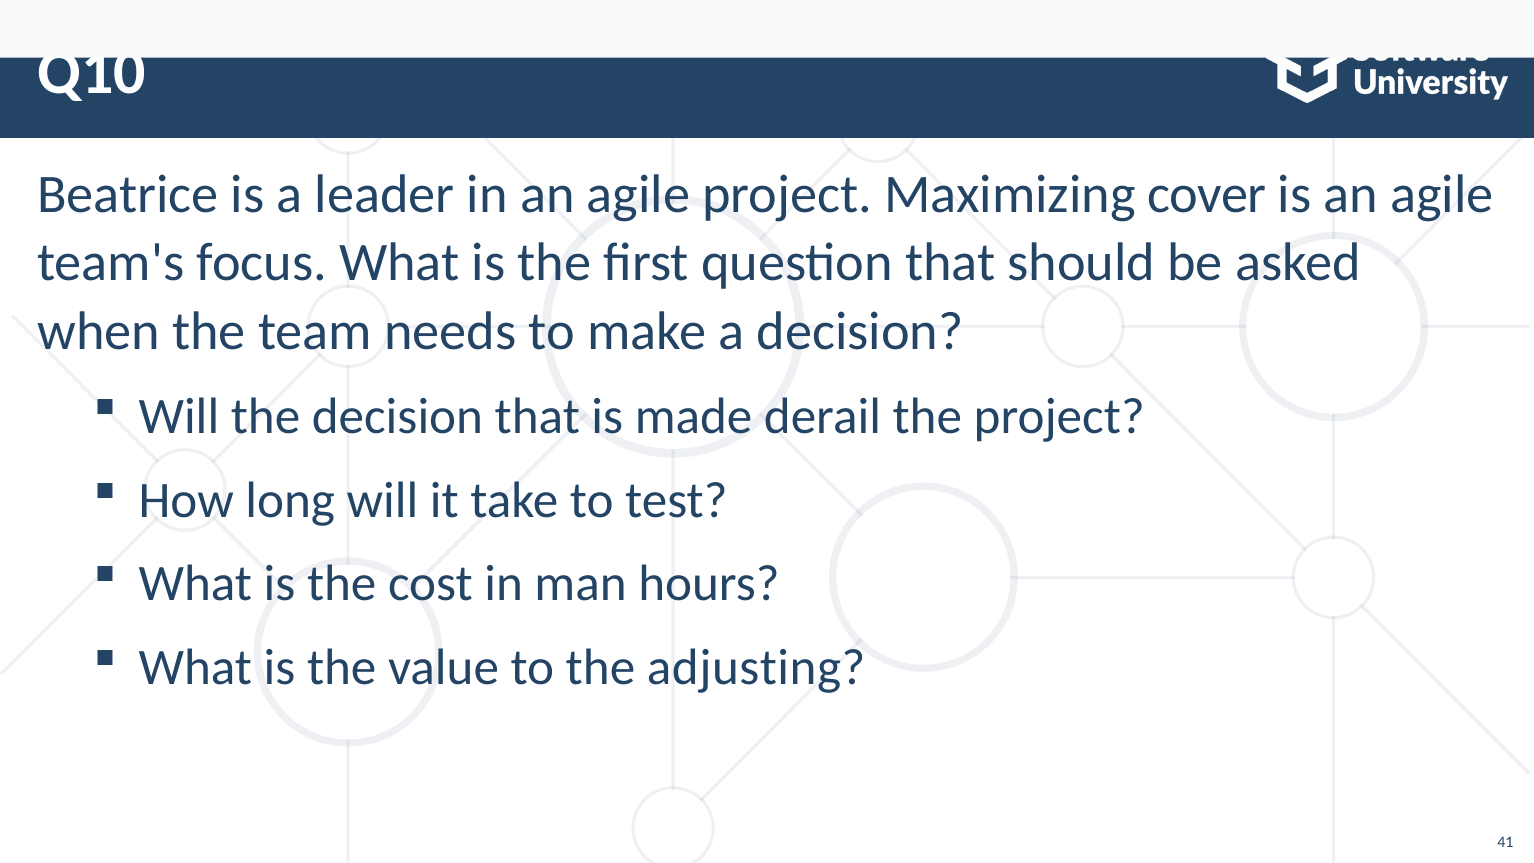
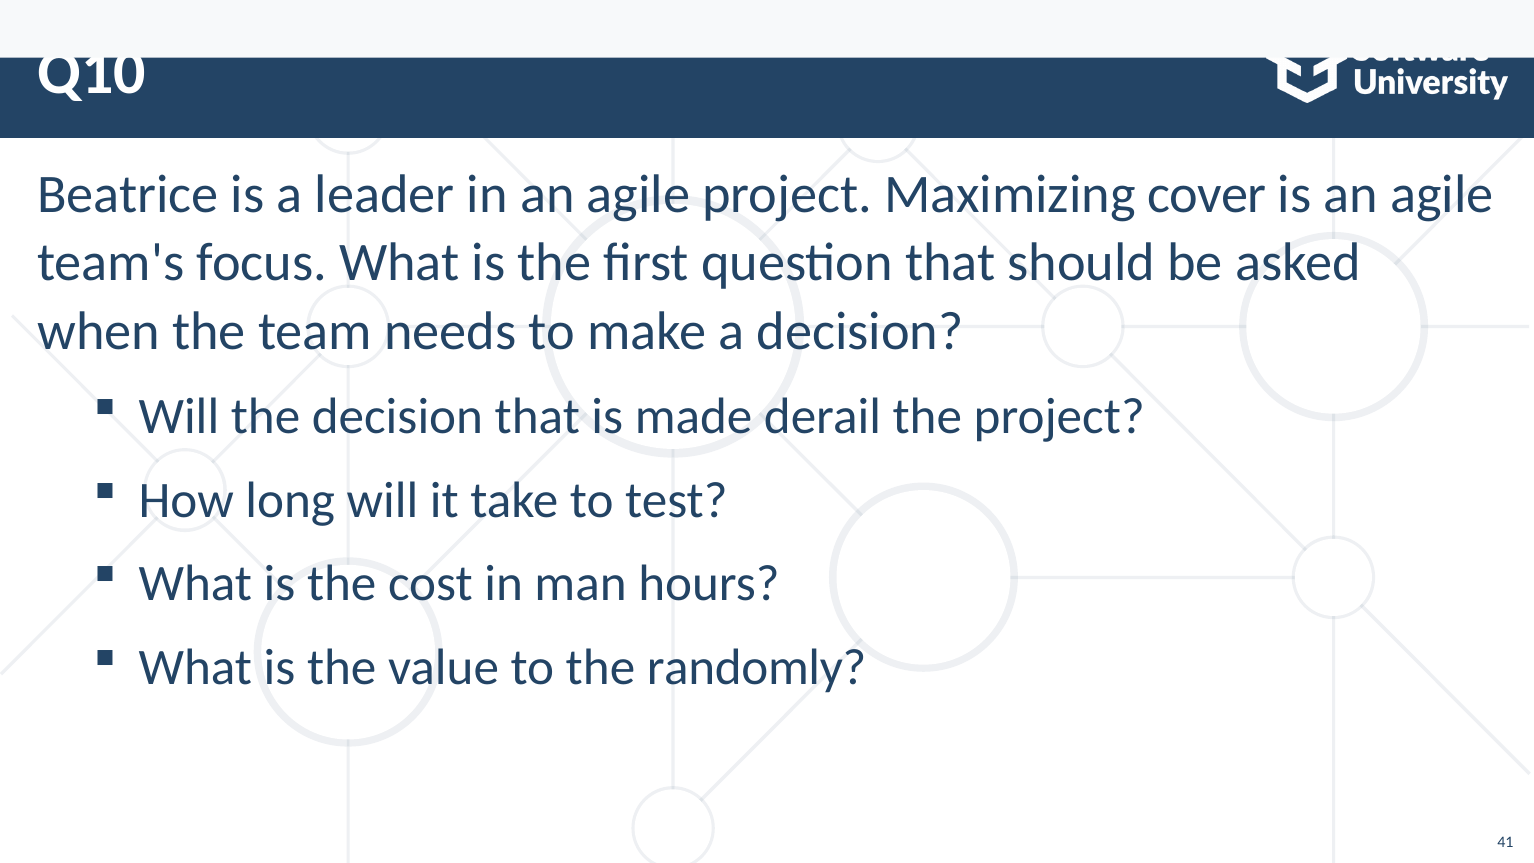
adjusting: adjusting -> randomly
